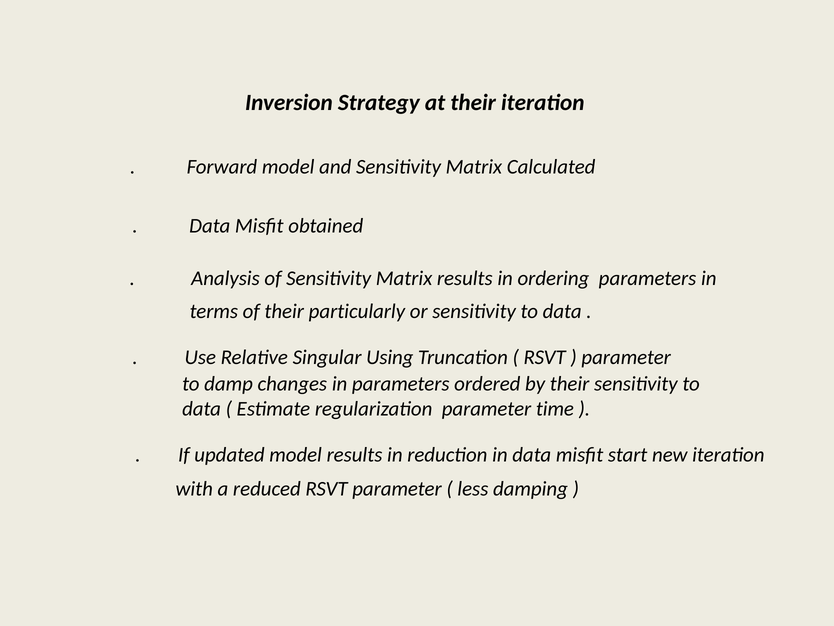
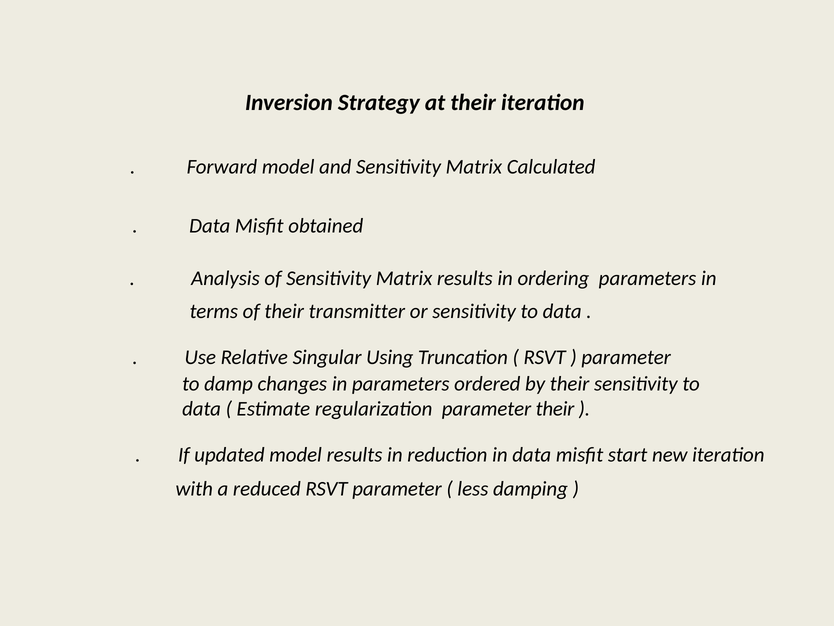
particularly: particularly -> transmitter
parameter time: time -> their
